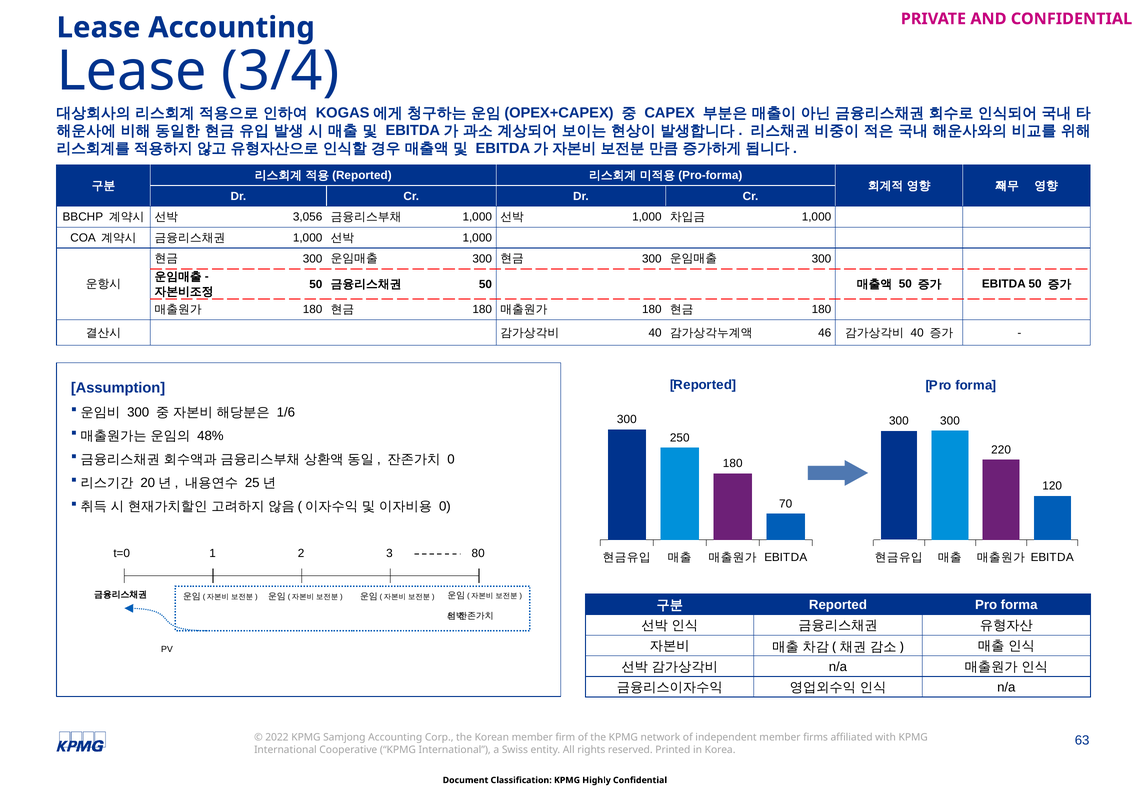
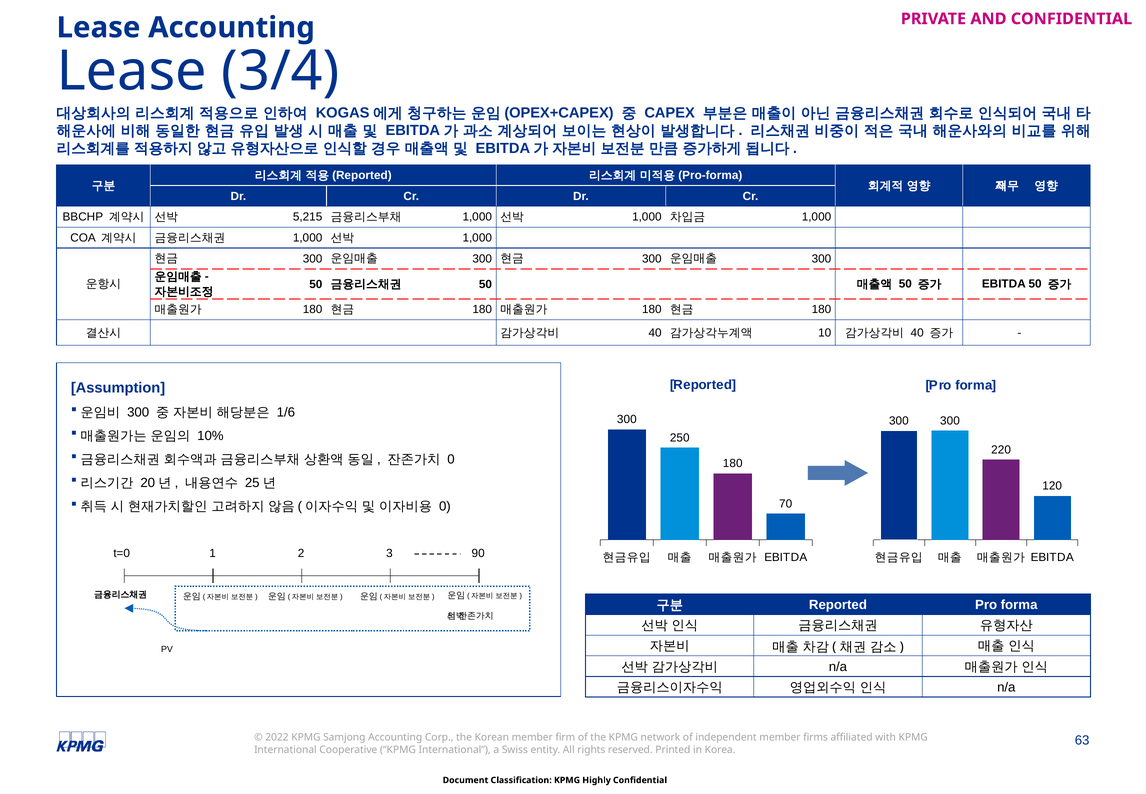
3,056: 3,056 -> 5,215
46: 46 -> 10
48%: 48% -> 10%
80: 80 -> 90
